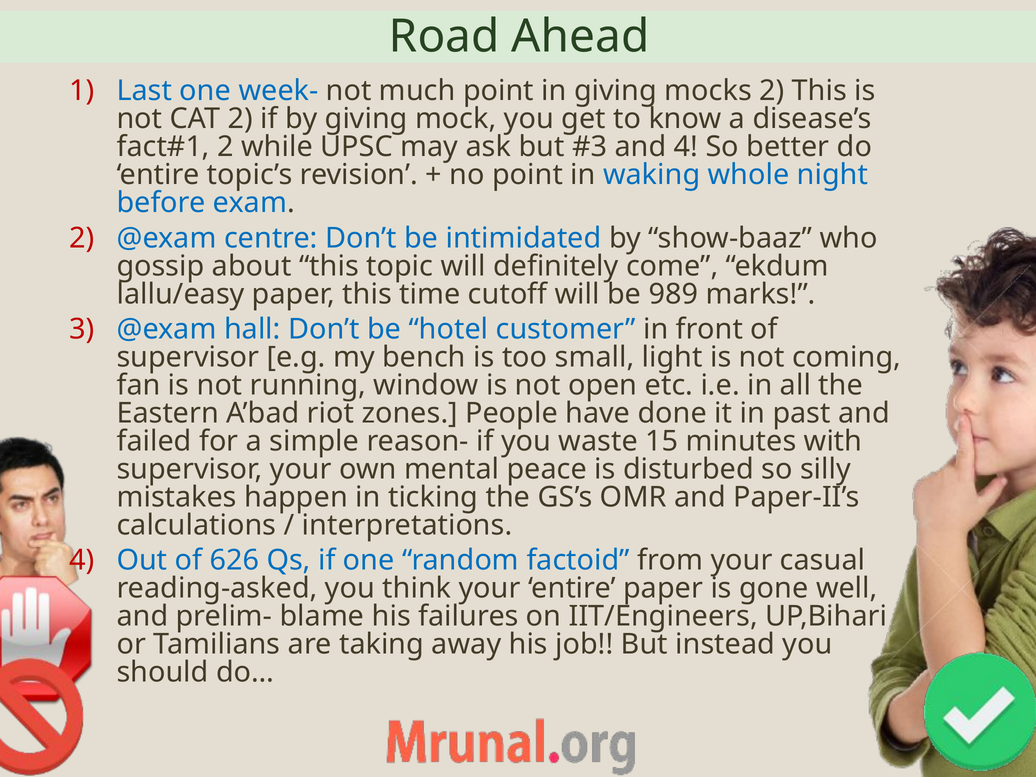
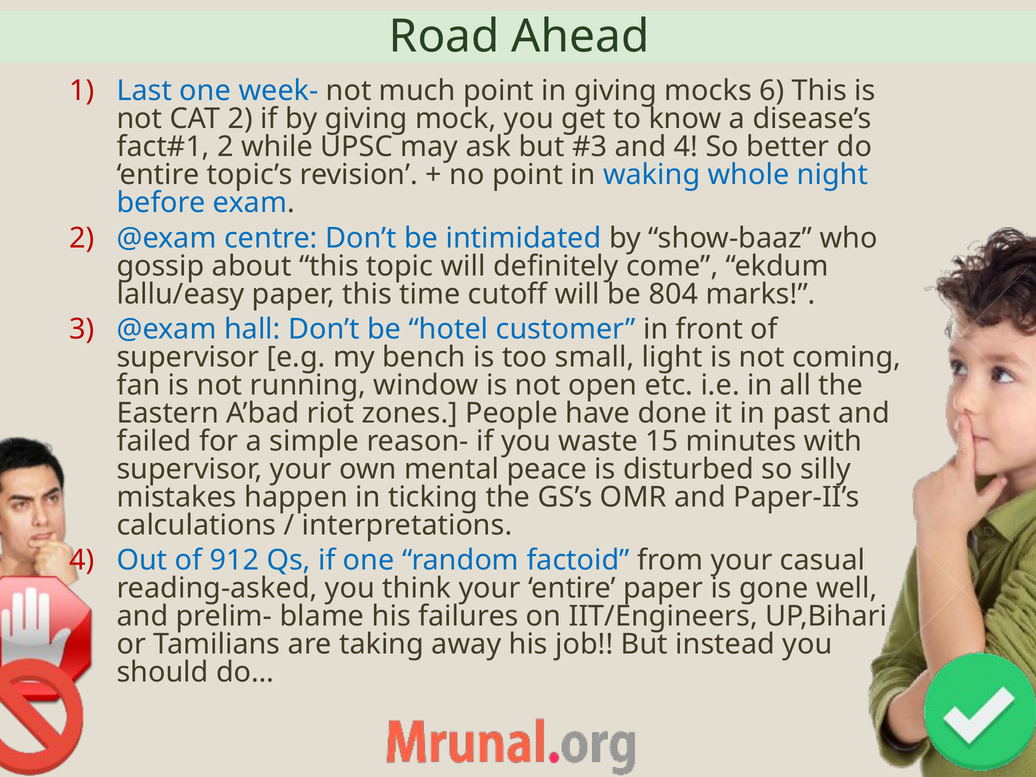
mocks 2: 2 -> 6
989: 989 -> 804
626: 626 -> 912
